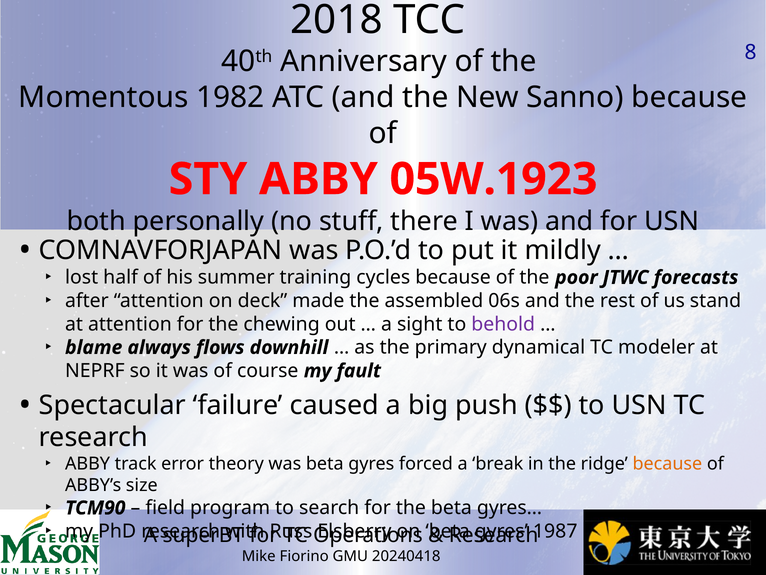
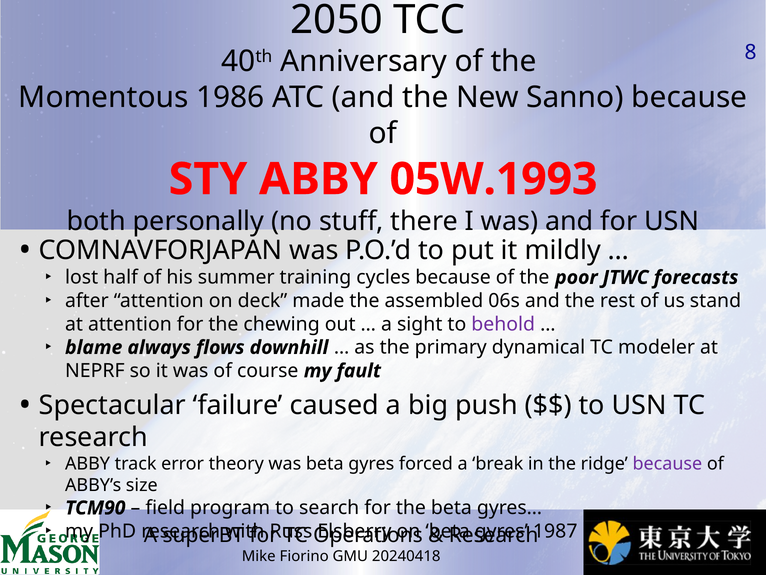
2018: 2018 -> 2050
1982: 1982 -> 1986
05W.1923: 05W.1923 -> 05W.1993
because at (667, 463) colour: orange -> purple
